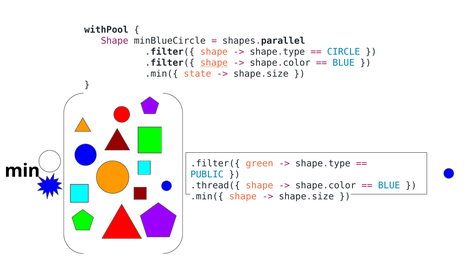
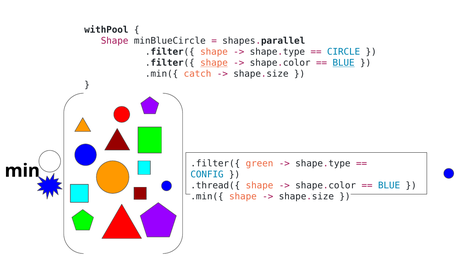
BLUE at (344, 63) underline: none -> present
state: state -> catch
PUBLIC: PUBLIC -> CONFIG
